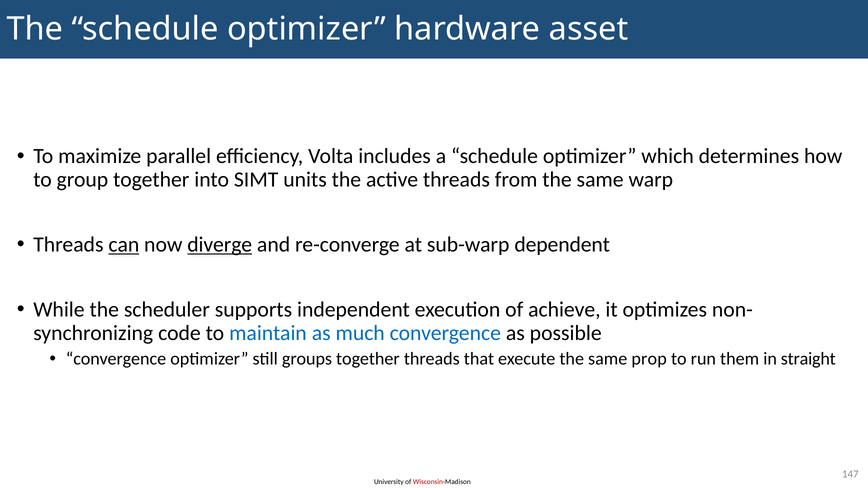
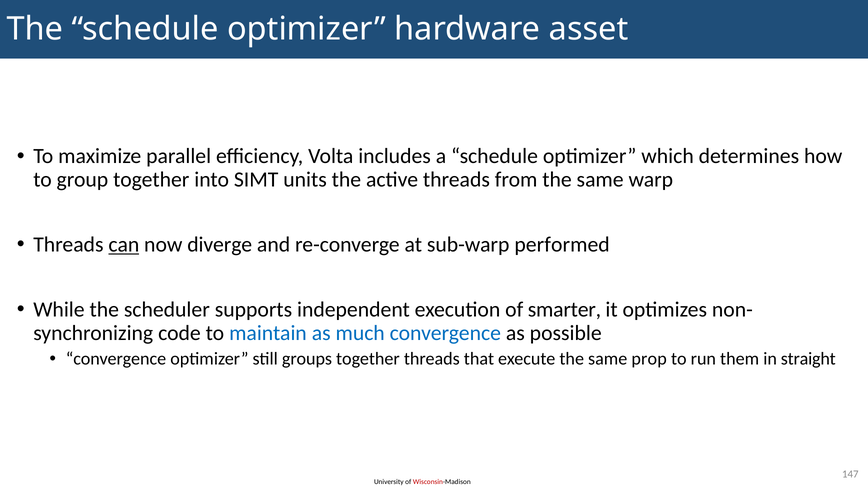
diverge underline: present -> none
dependent: dependent -> performed
achieve: achieve -> smarter
